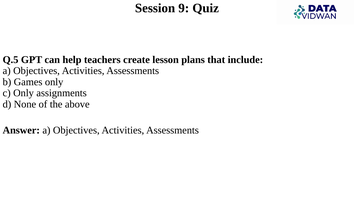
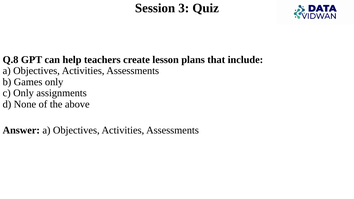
9: 9 -> 3
Q.5: Q.5 -> Q.8
